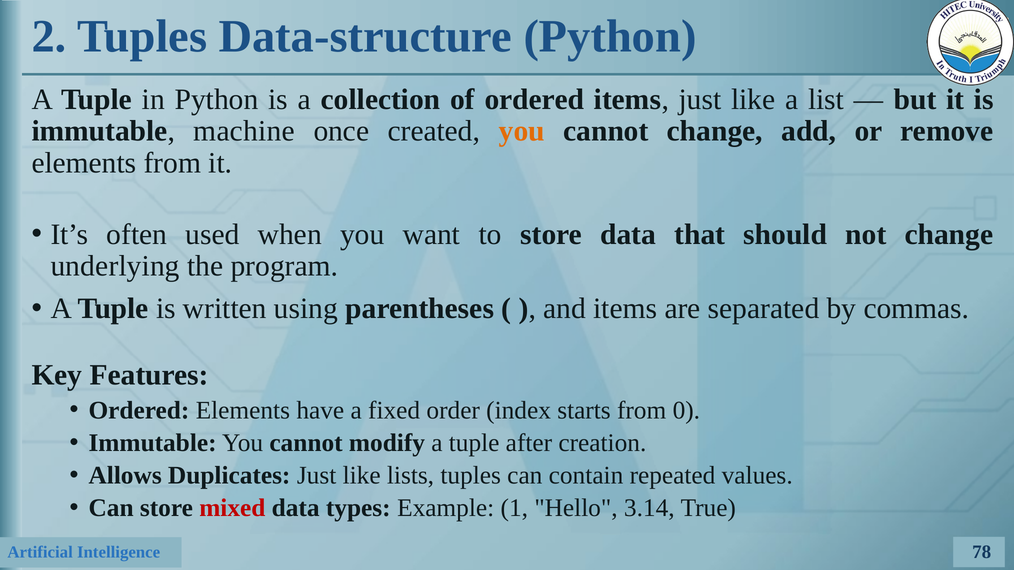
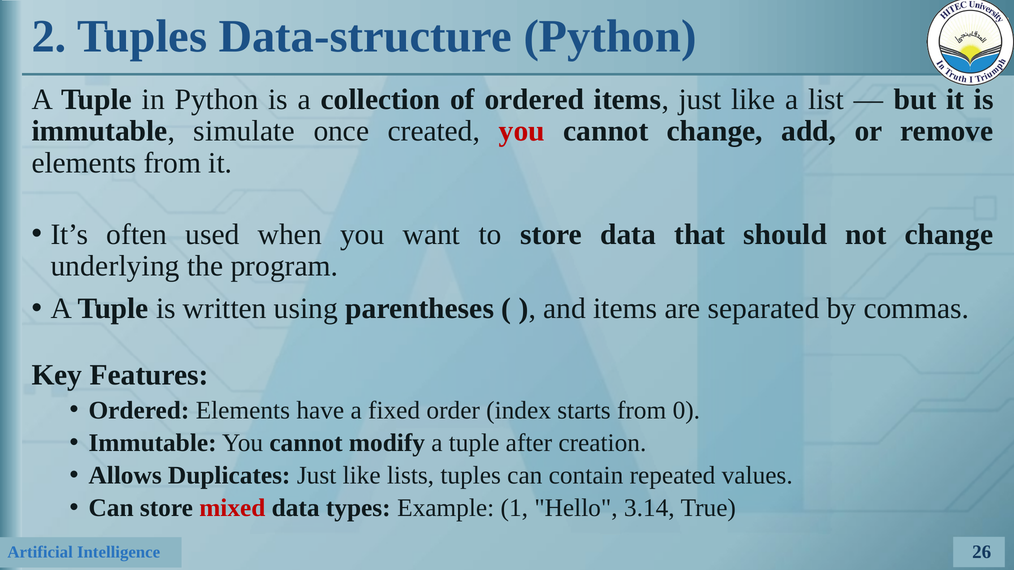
machine: machine -> simulate
you at (522, 131) colour: orange -> red
78: 78 -> 26
